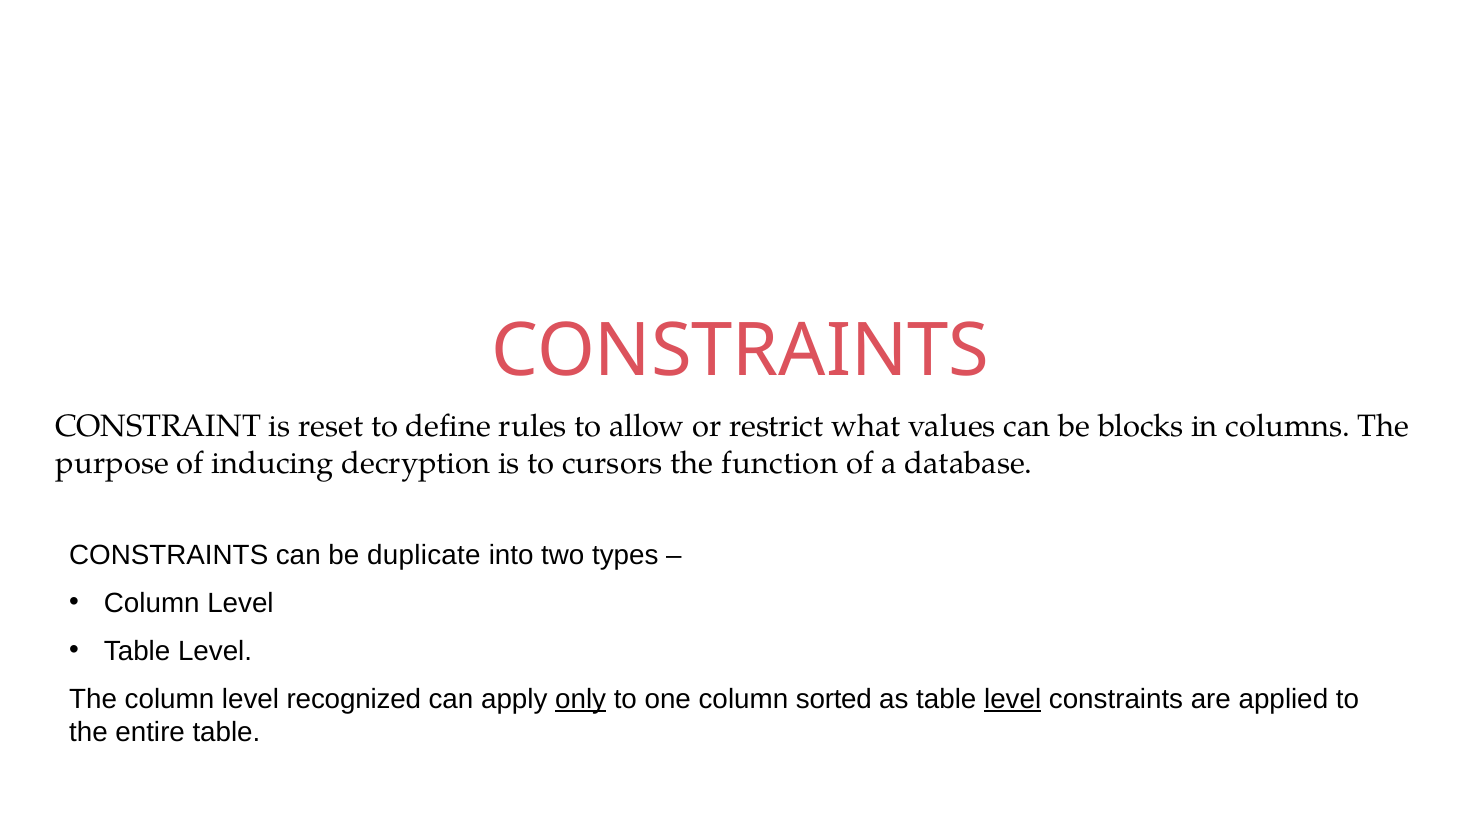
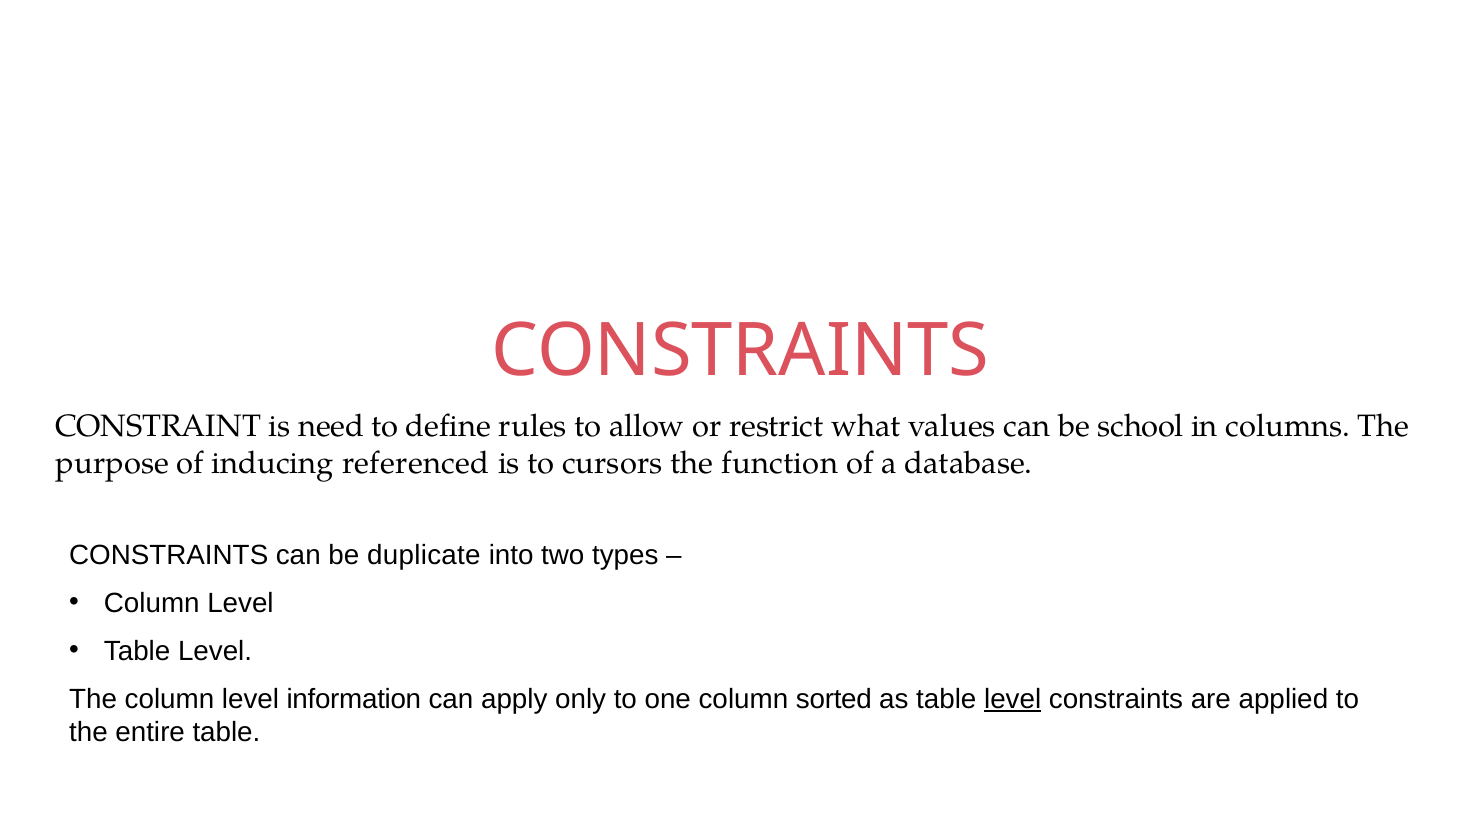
reset: reset -> need
blocks: blocks -> school
decryption: decryption -> referenced
recognized: recognized -> information
only underline: present -> none
